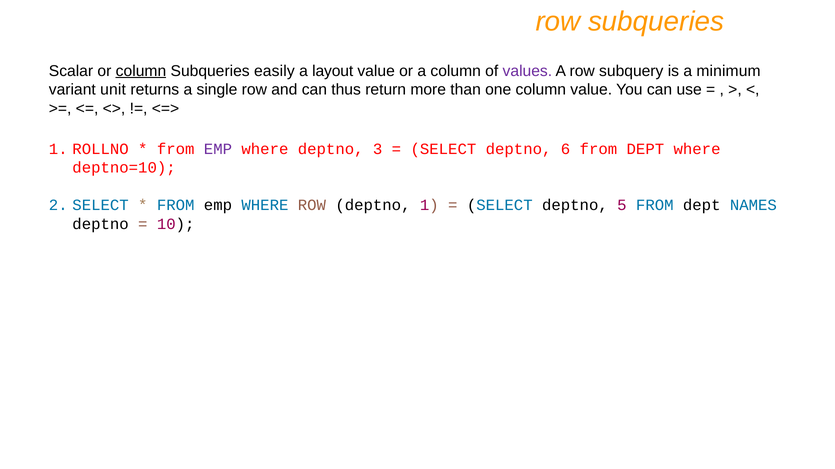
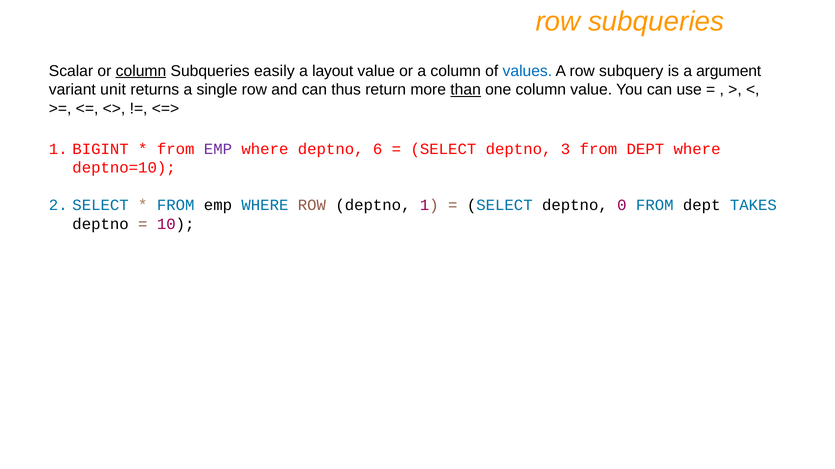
values colour: purple -> blue
minimum: minimum -> argument
than underline: none -> present
ROLLNO: ROLLNO -> BIGINT
3: 3 -> 6
6: 6 -> 3
5: 5 -> 0
NAMES: NAMES -> TAKES
